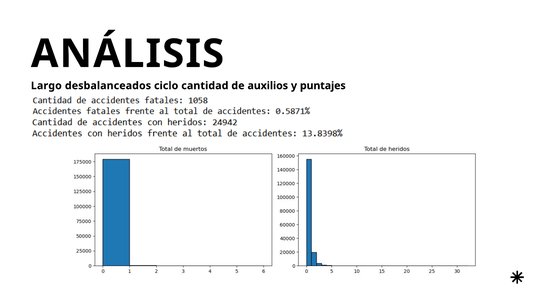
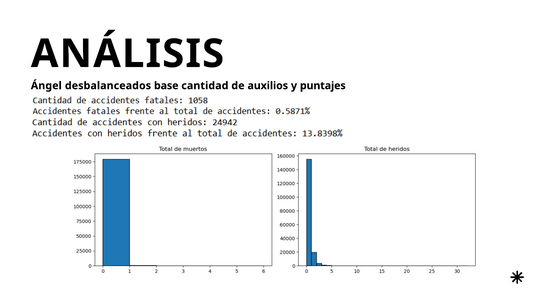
Largo: Largo -> Ángel
ciclo: ciclo -> base
